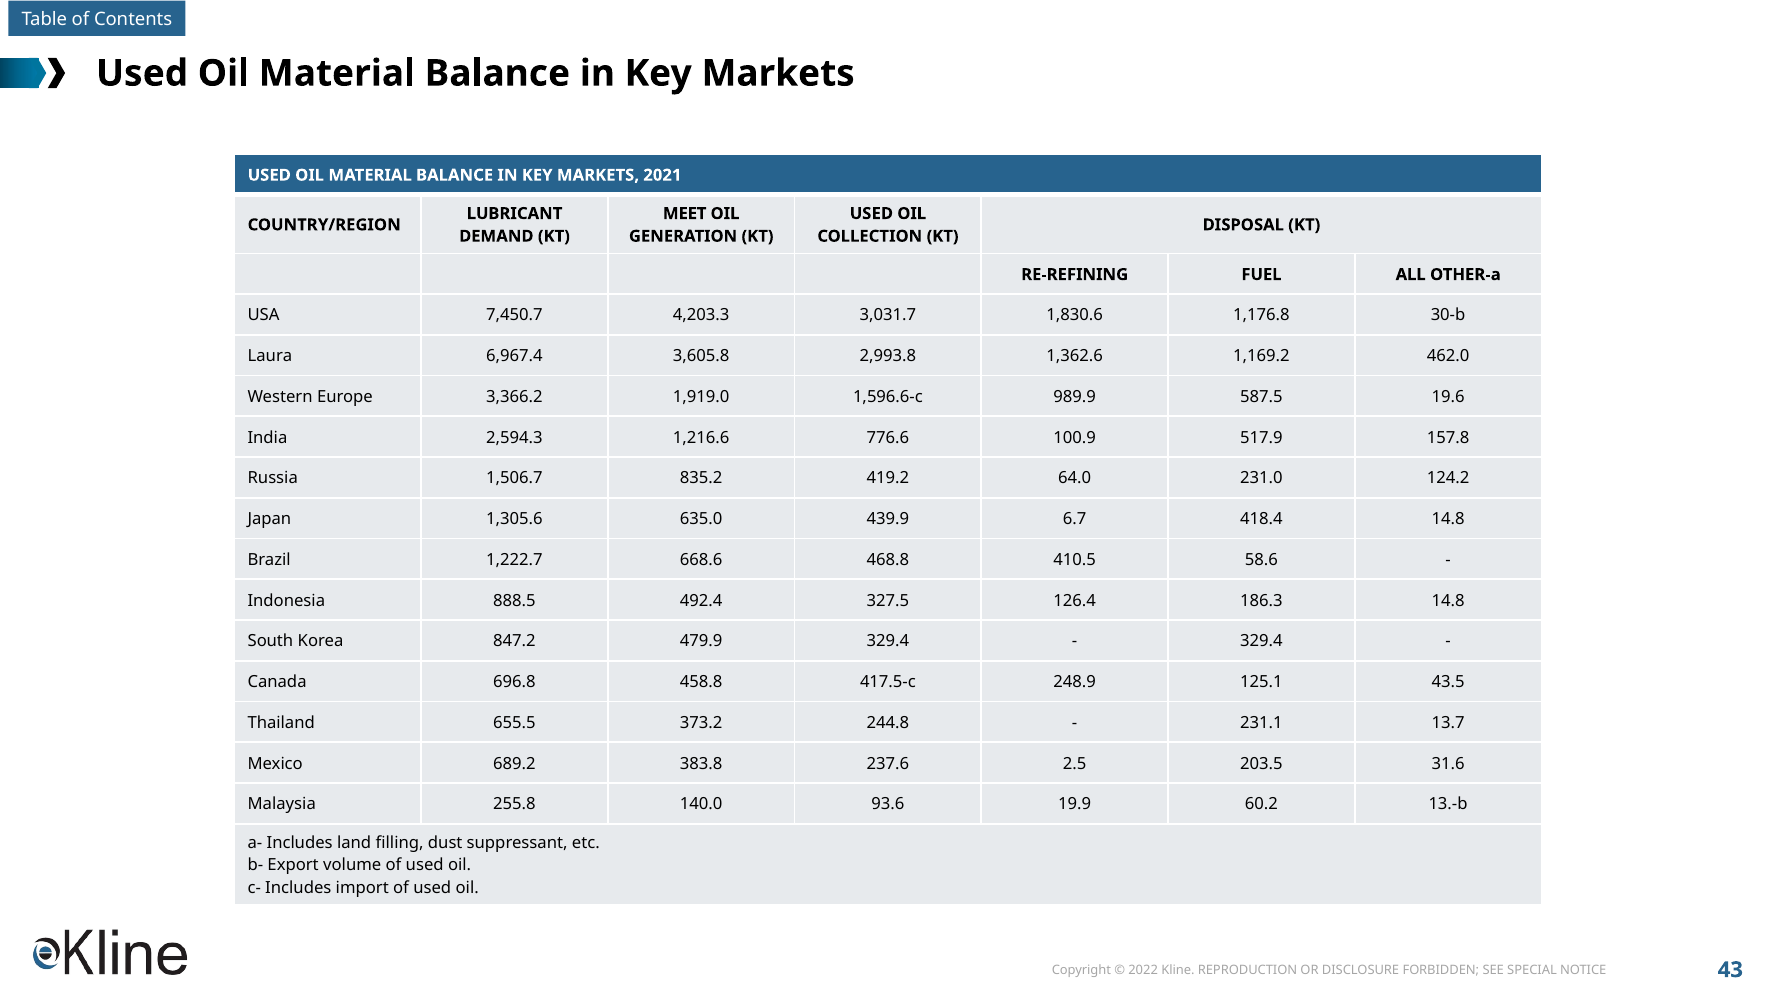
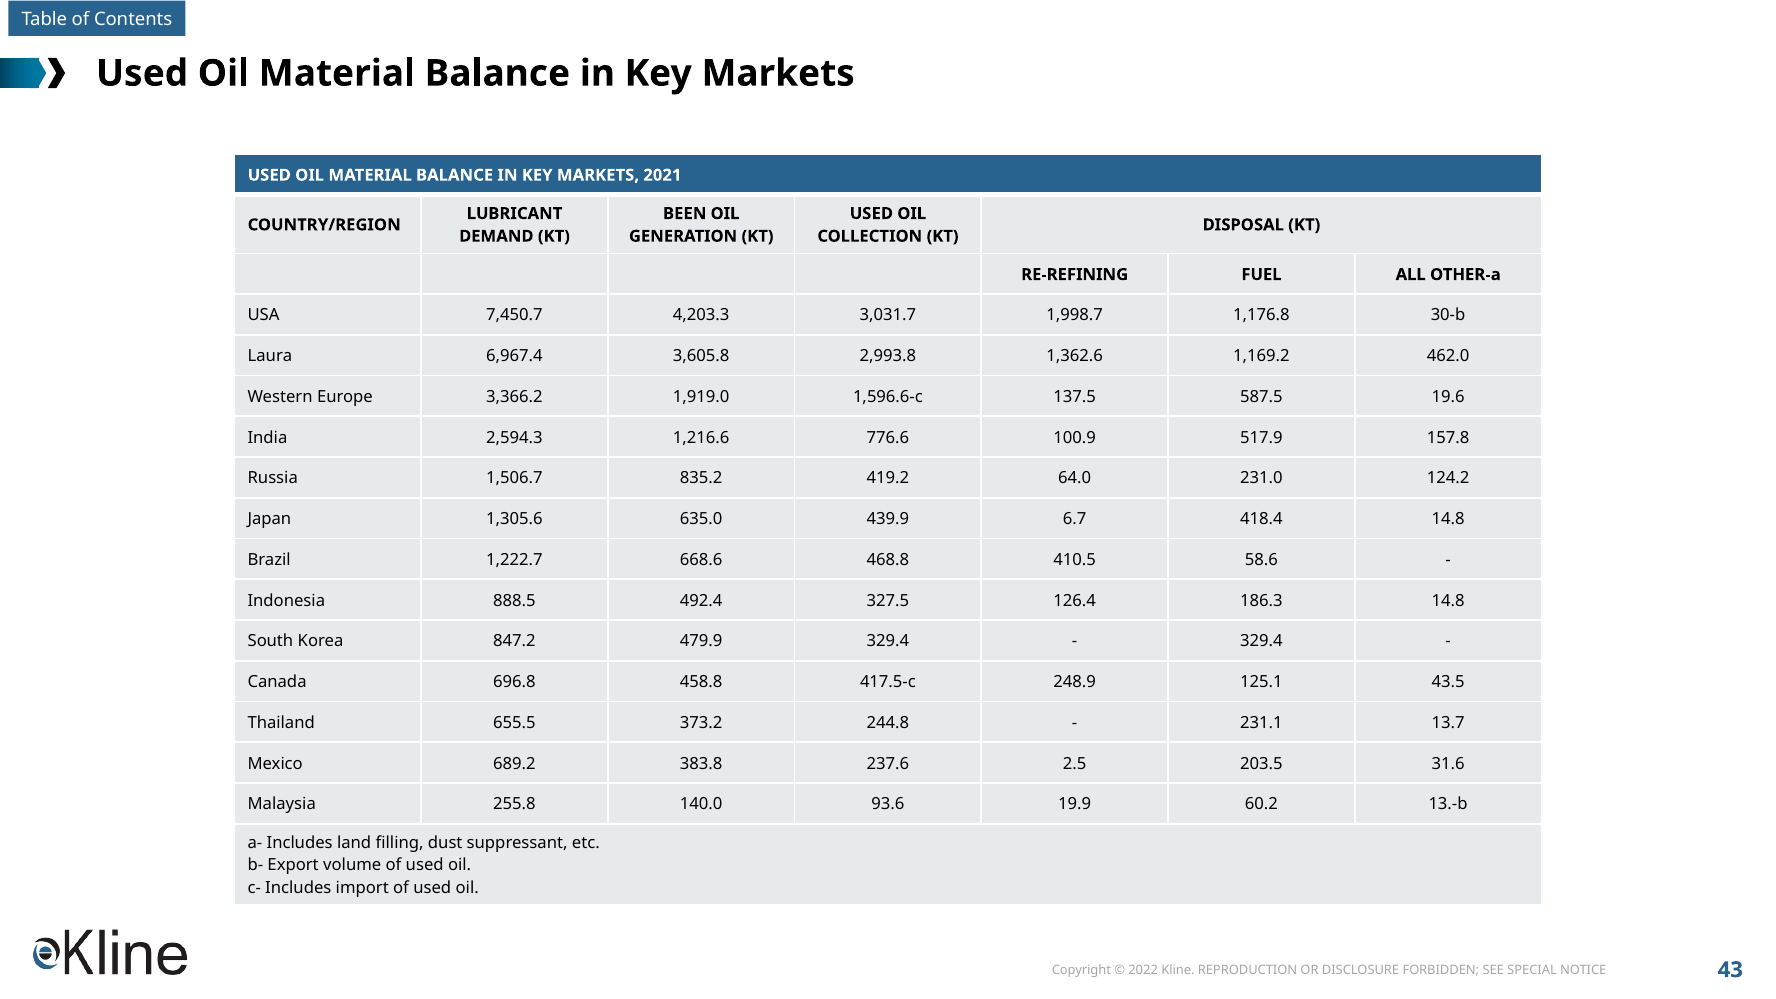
MEET: MEET -> BEEN
1,830.6: 1,830.6 -> 1,998.7
989.9: 989.9 -> 137.5
